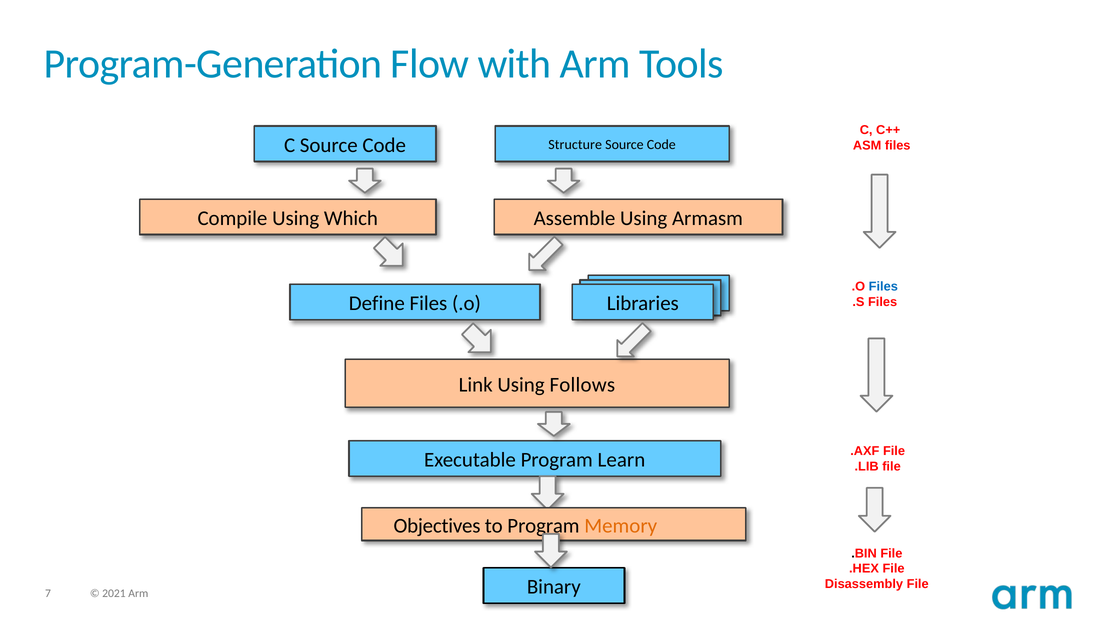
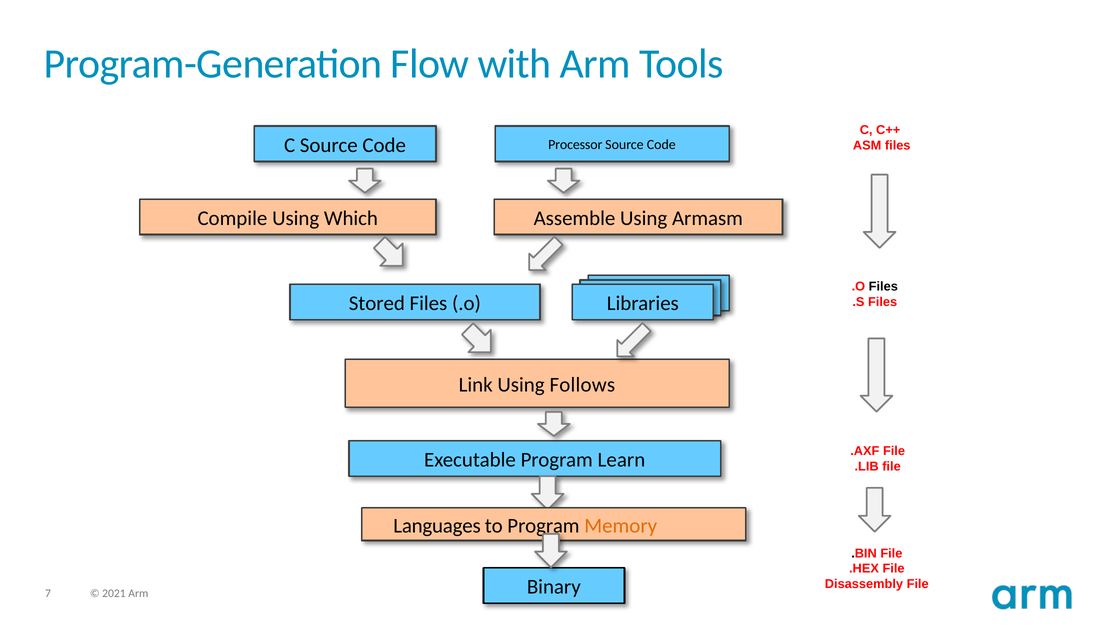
Structure: Structure -> Processor
Files at (883, 287) colour: blue -> black
Define: Define -> Stored
Objectives: Objectives -> Languages
